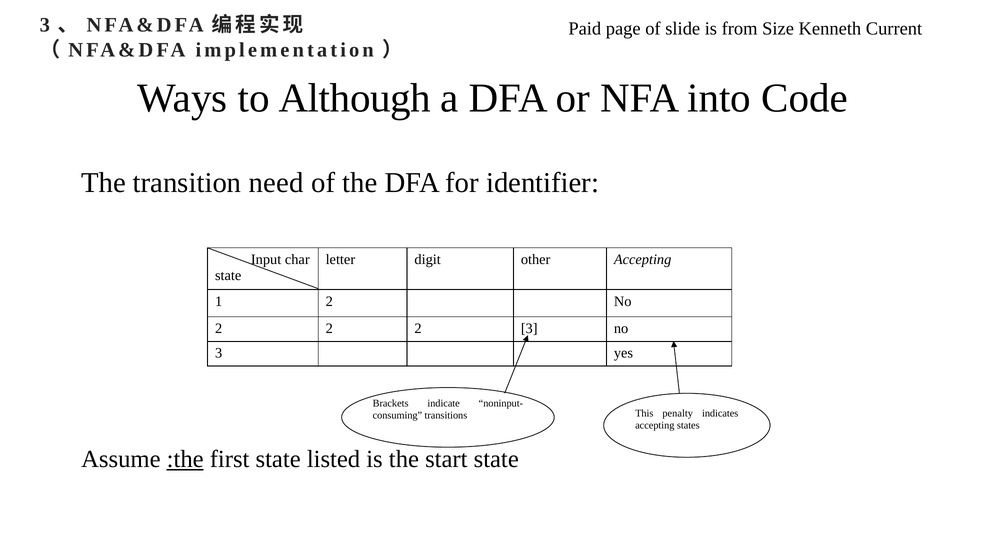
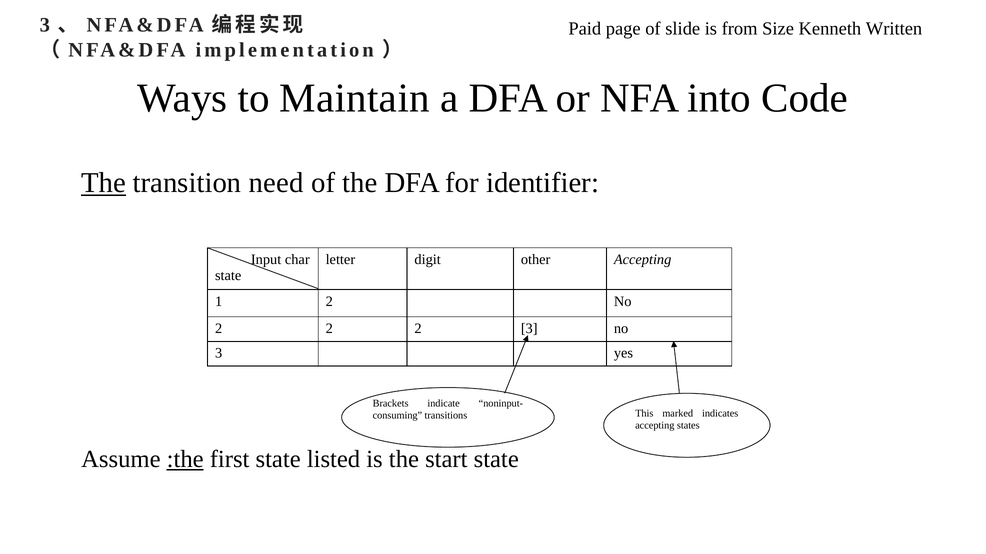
Current: Current -> Written
Although: Although -> Maintain
The at (104, 183) underline: none -> present
penalty: penalty -> marked
